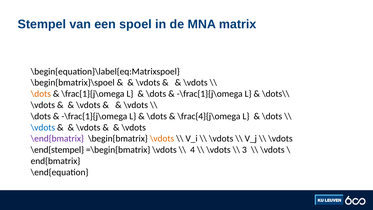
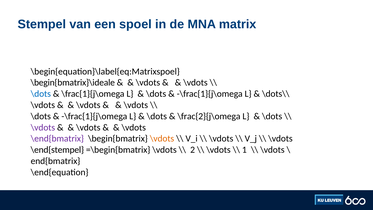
\begin{bmatrix}\spoel: \begin{bmatrix}\spoel -> \begin{bmatrix}\ideale
\dots at (41, 94) colour: orange -> blue
\frac{4}{j\omega: \frac{4}{j\omega -> \frac{2}{j\omega
\vdots at (43, 127) colour: blue -> purple
4: 4 -> 2
3: 3 -> 1
